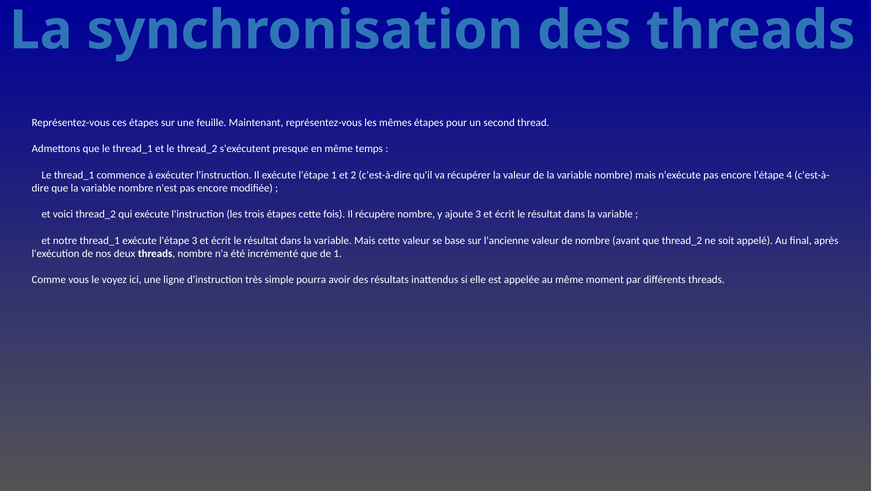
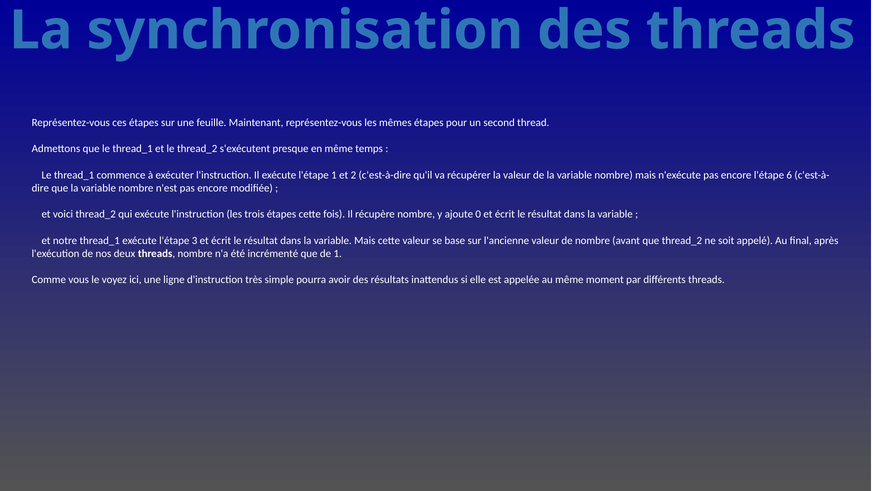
4: 4 -> 6
ajoute 3: 3 -> 0
